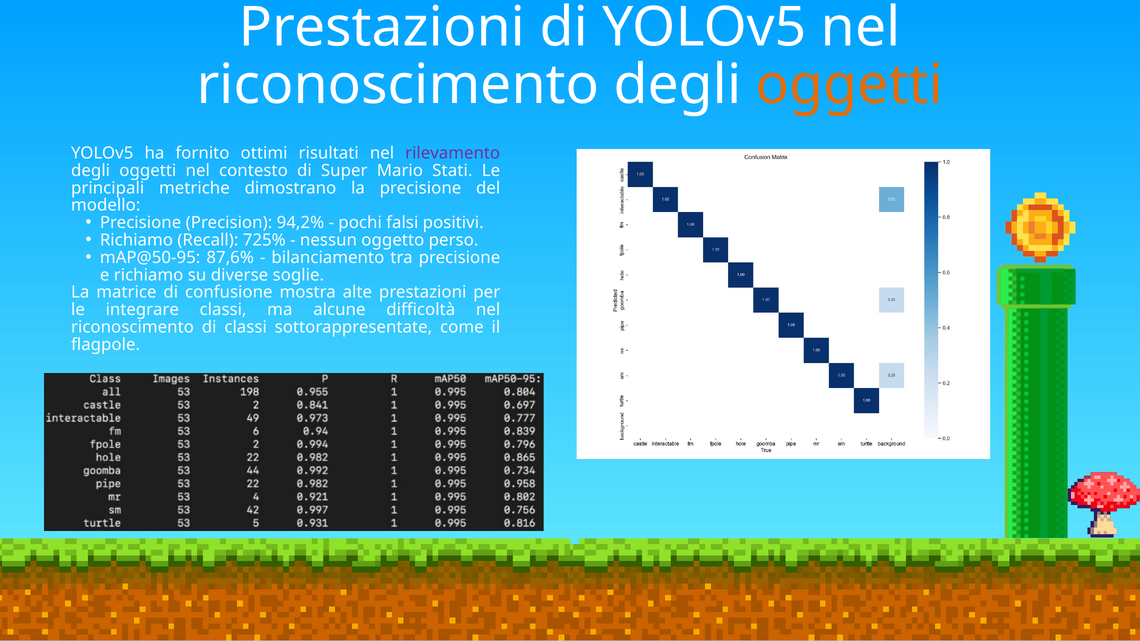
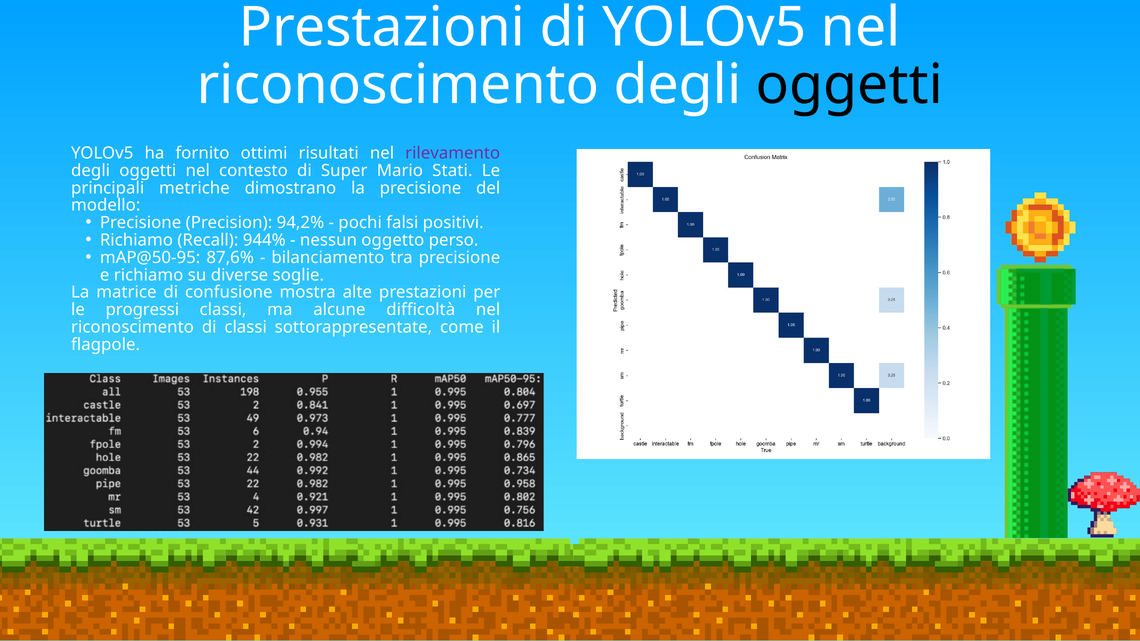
oggetti at (849, 85) colour: orange -> black
725%: 725% -> 944%
integrare: integrare -> progressi
